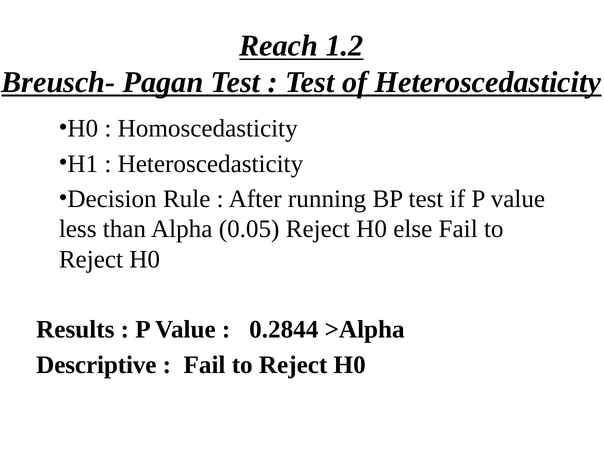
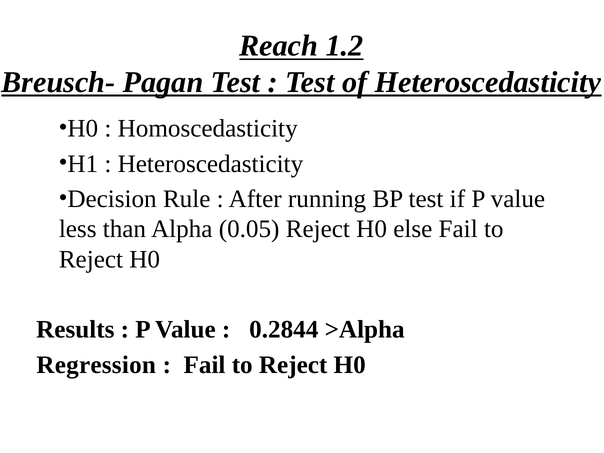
Descriptive: Descriptive -> Regression
